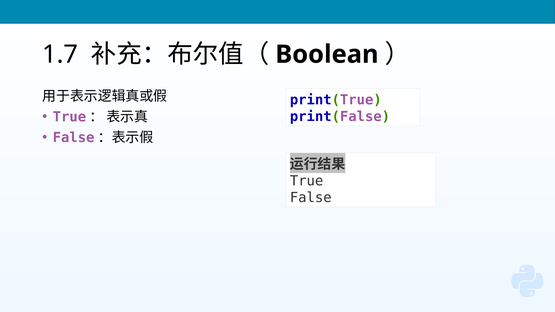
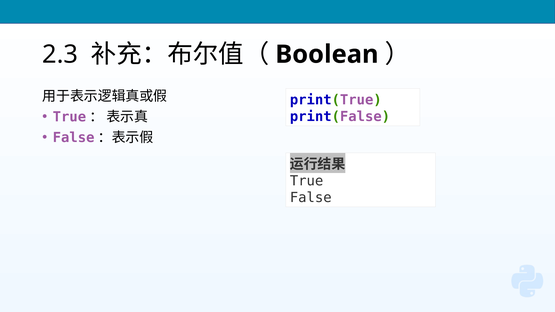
1.7: 1.7 -> 2.3
